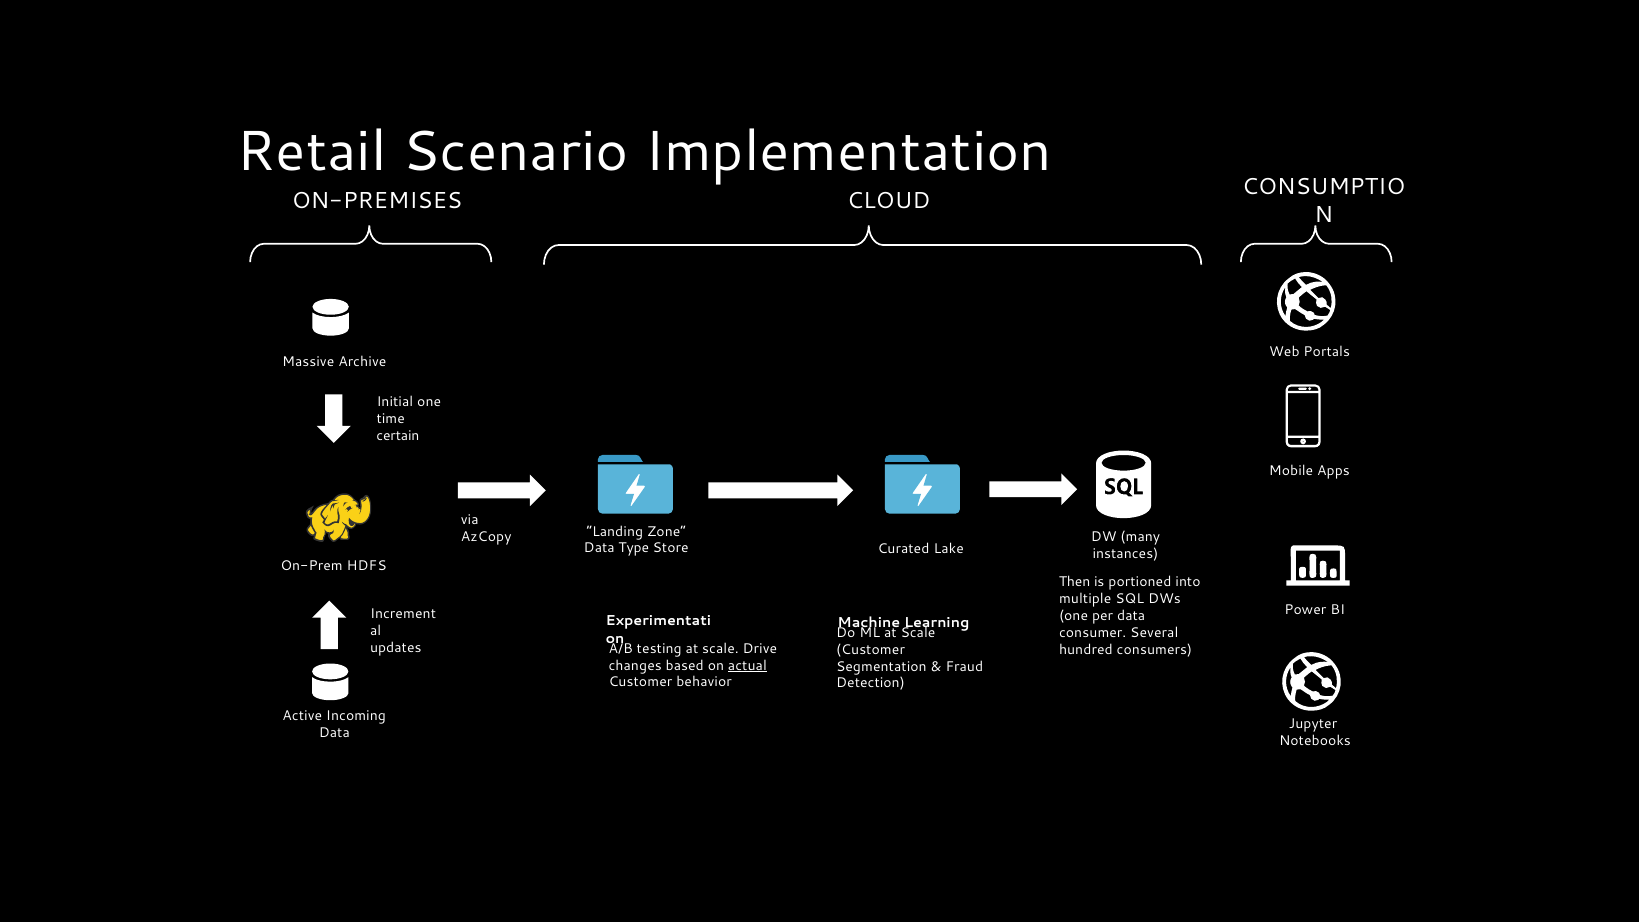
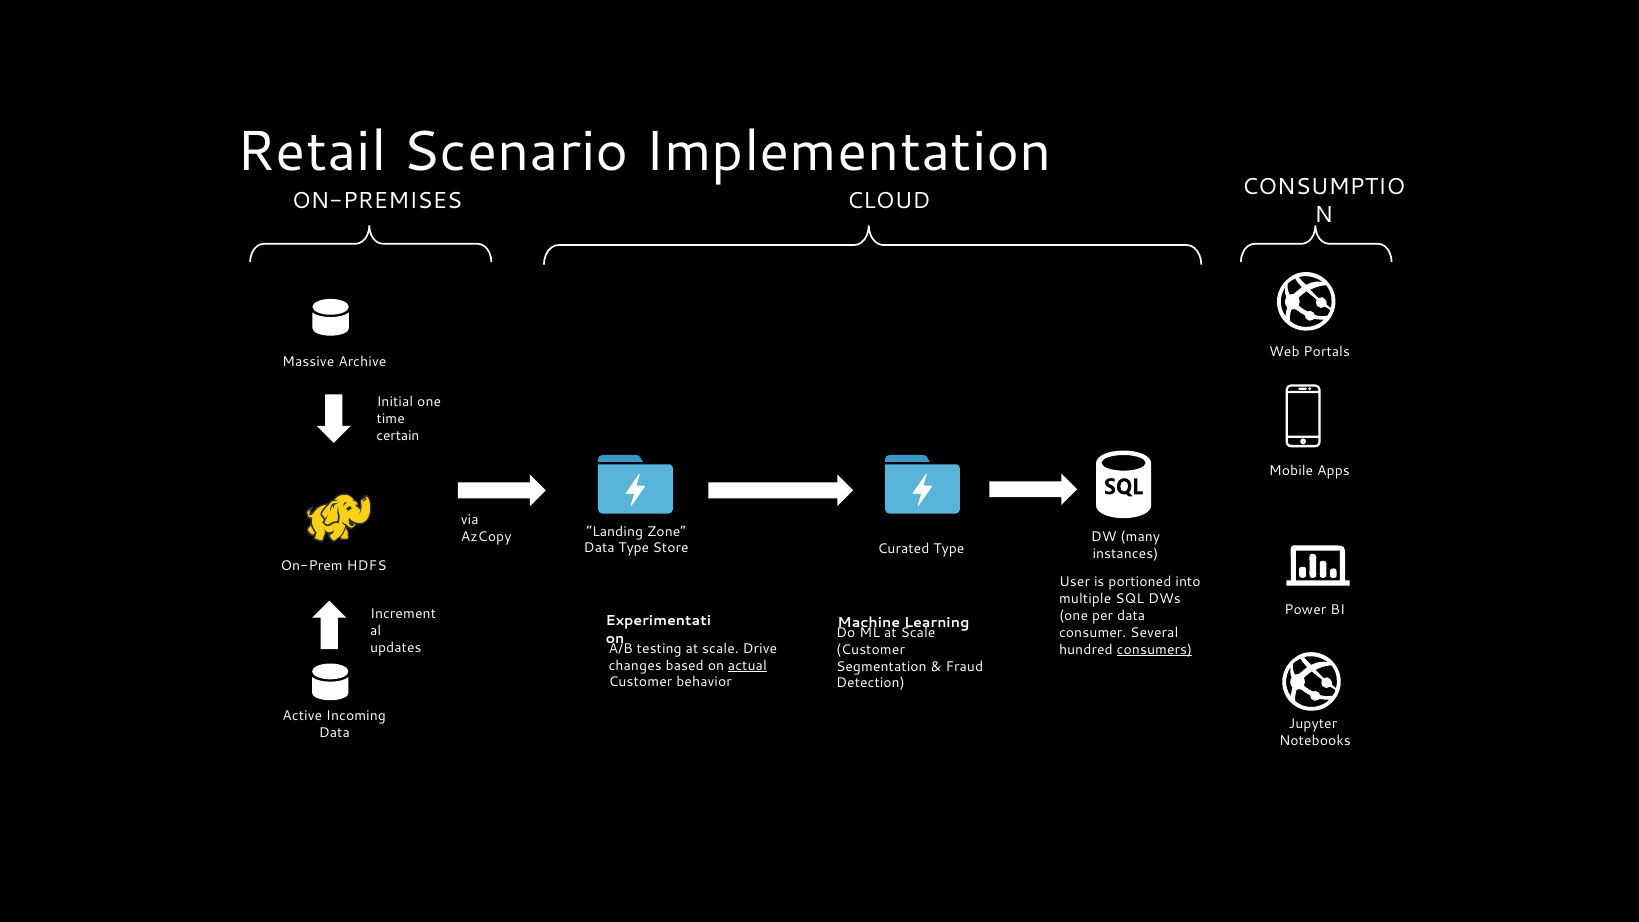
Curated Lake: Lake -> Type
Then: Then -> User
consumers underline: none -> present
